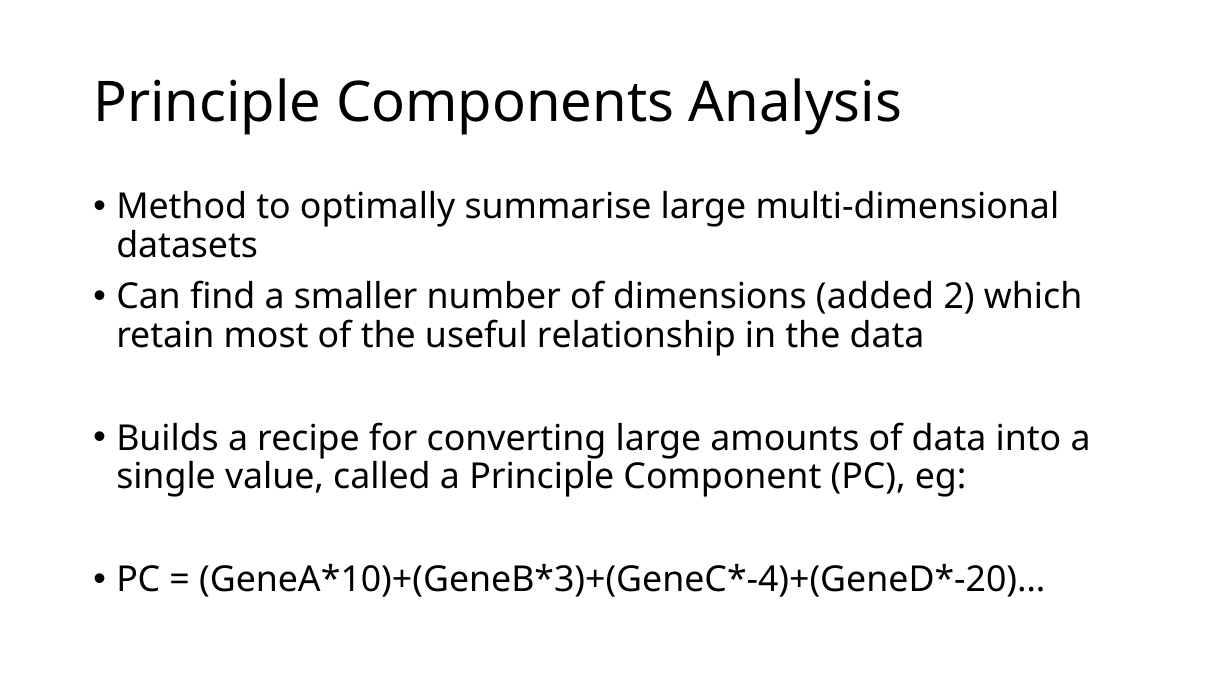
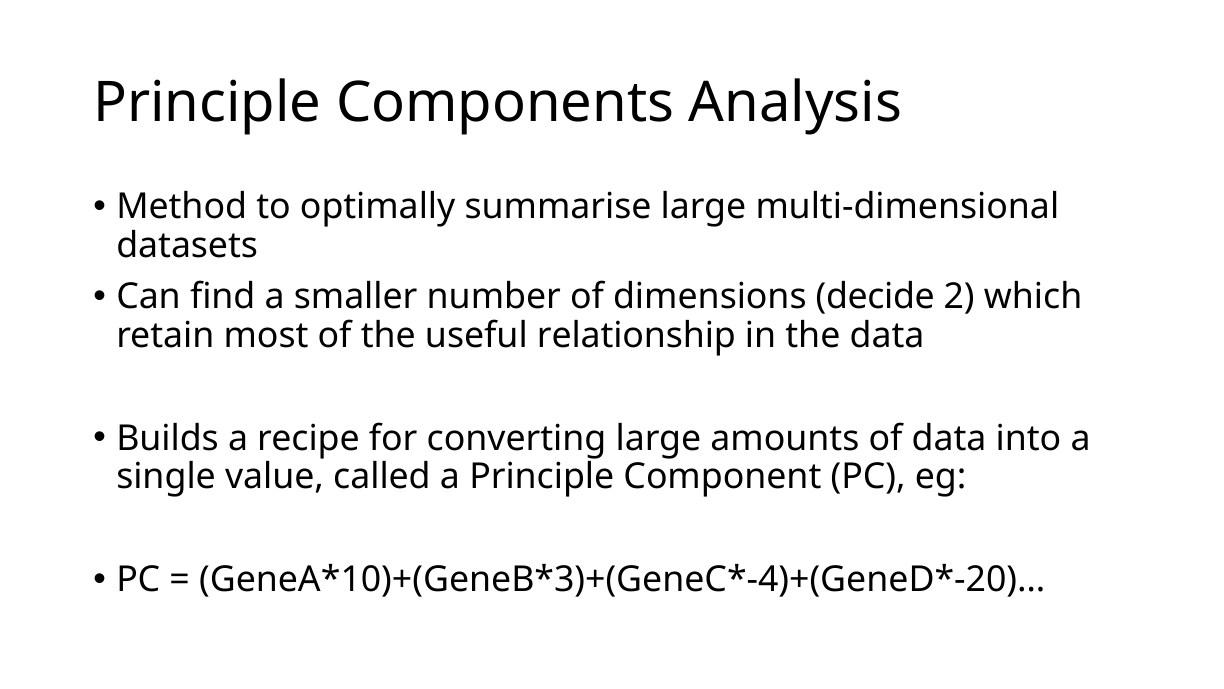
added: added -> decide
